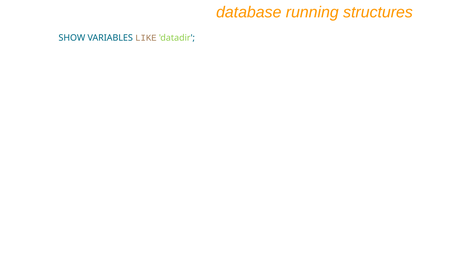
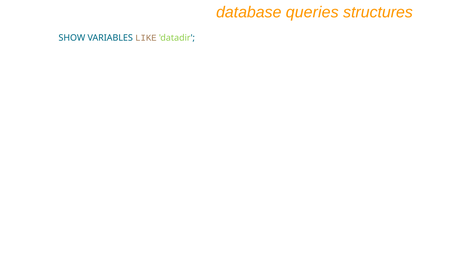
running: running -> queries
